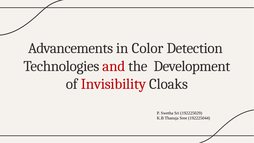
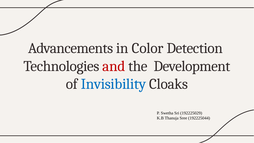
Invisibility colour: red -> blue
